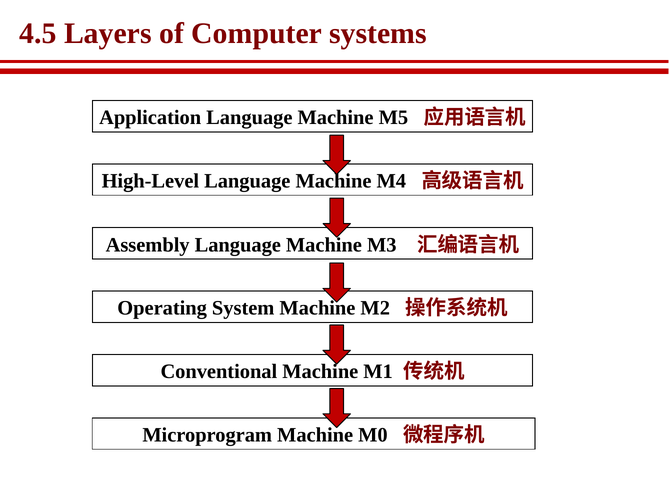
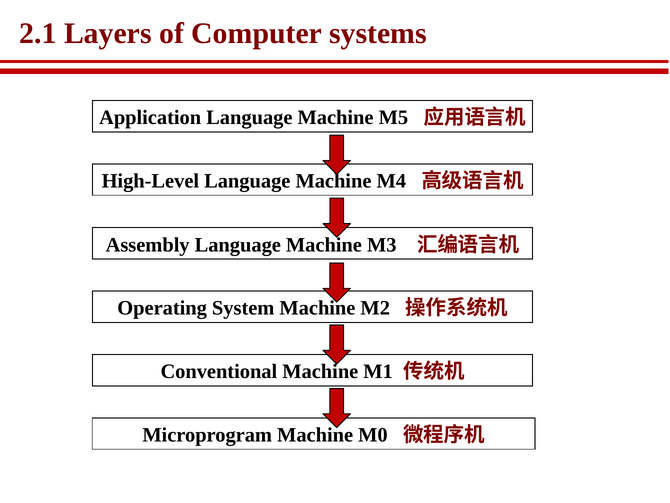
4.5: 4.5 -> 2.1
